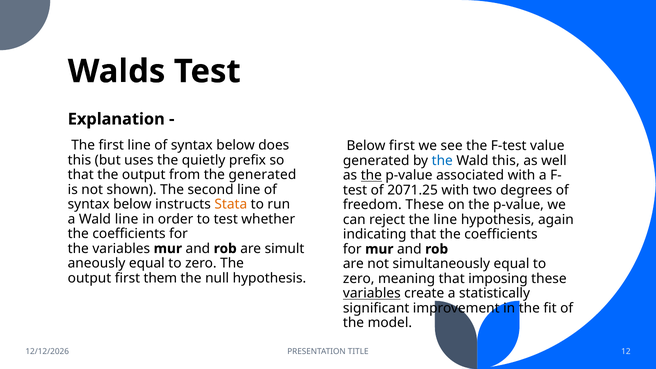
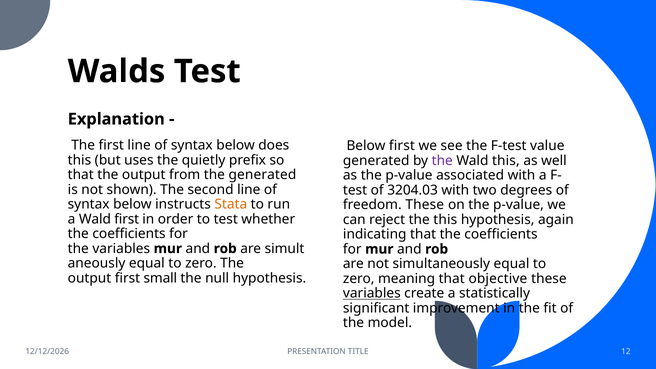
the at (442, 161) colour: blue -> purple
the at (371, 175) underline: present -> none
2071.25: 2071.25 -> 3204.03
Wald line: line -> first
the line: line -> this
them: them -> small
imposing: imposing -> objective
